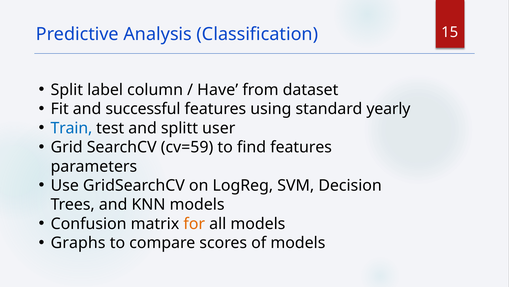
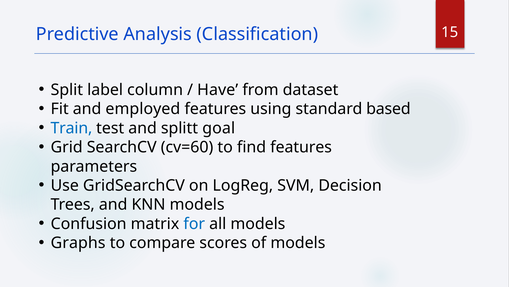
successful: successful -> employed
yearly: yearly -> based
user: user -> goal
cv=59: cv=59 -> cv=60
for colour: orange -> blue
